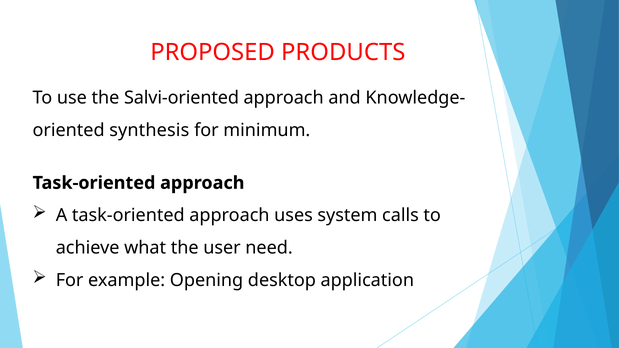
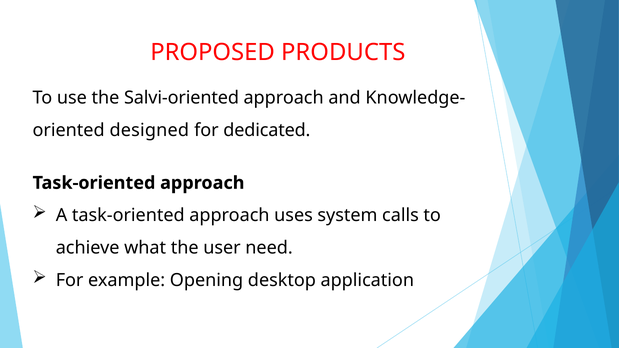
synthesis: synthesis -> designed
minimum: minimum -> dedicated
